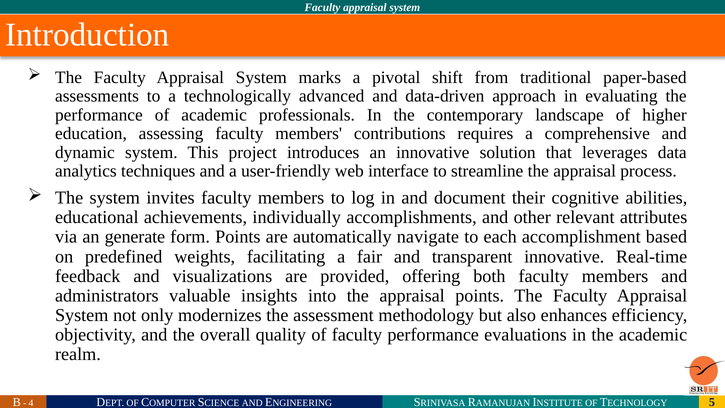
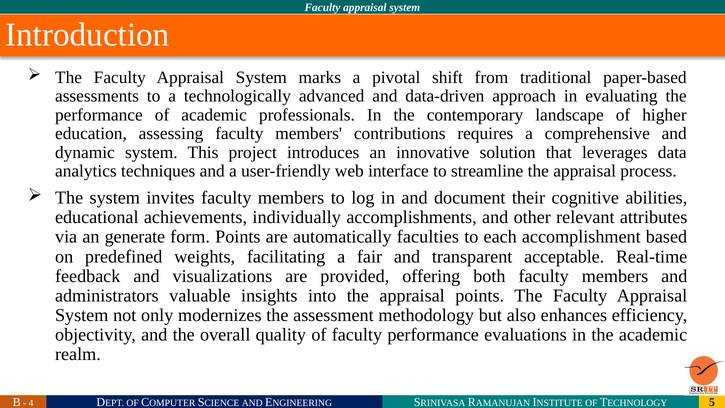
navigate: navigate -> faculties
transparent innovative: innovative -> acceptable
